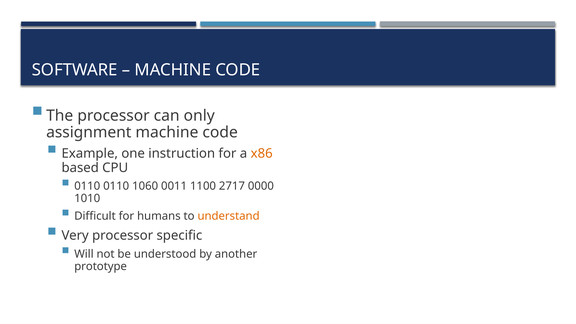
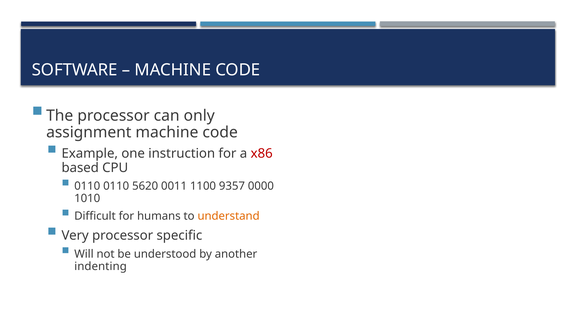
x86 colour: orange -> red
1060: 1060 -> 5620
2717: 2717 -> 9357
prototype: prototype -> indenting
